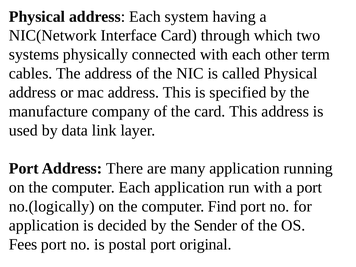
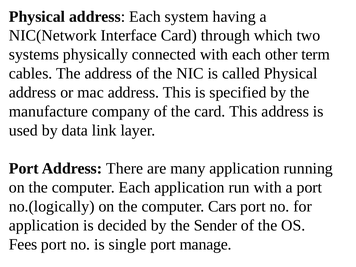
Find: Find -> Cars
postal: postal -> single
original: original -> manage
